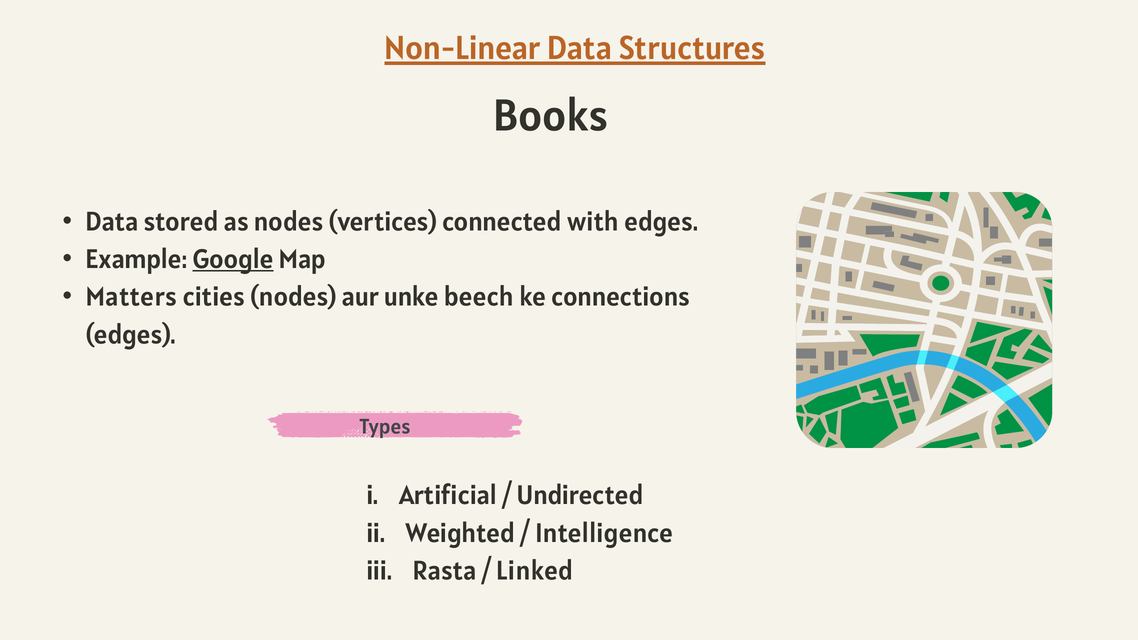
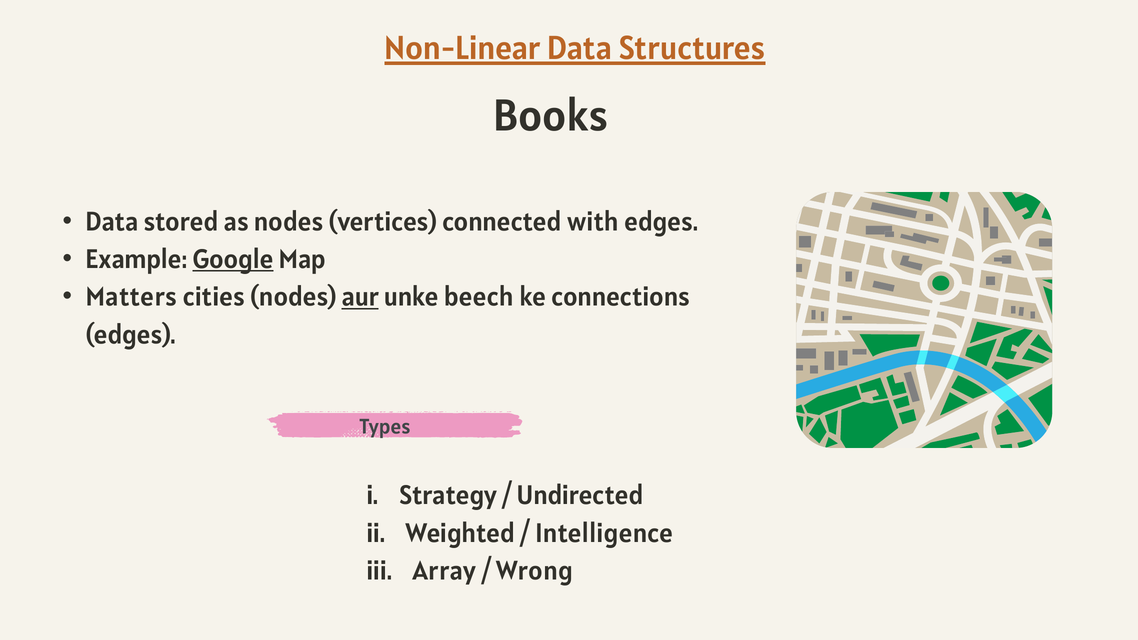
aur underline: none -> present
Artificial: Artificial -> Strategy
Rasta: Rasta -> Array
Linked: Linked -> Wrong
